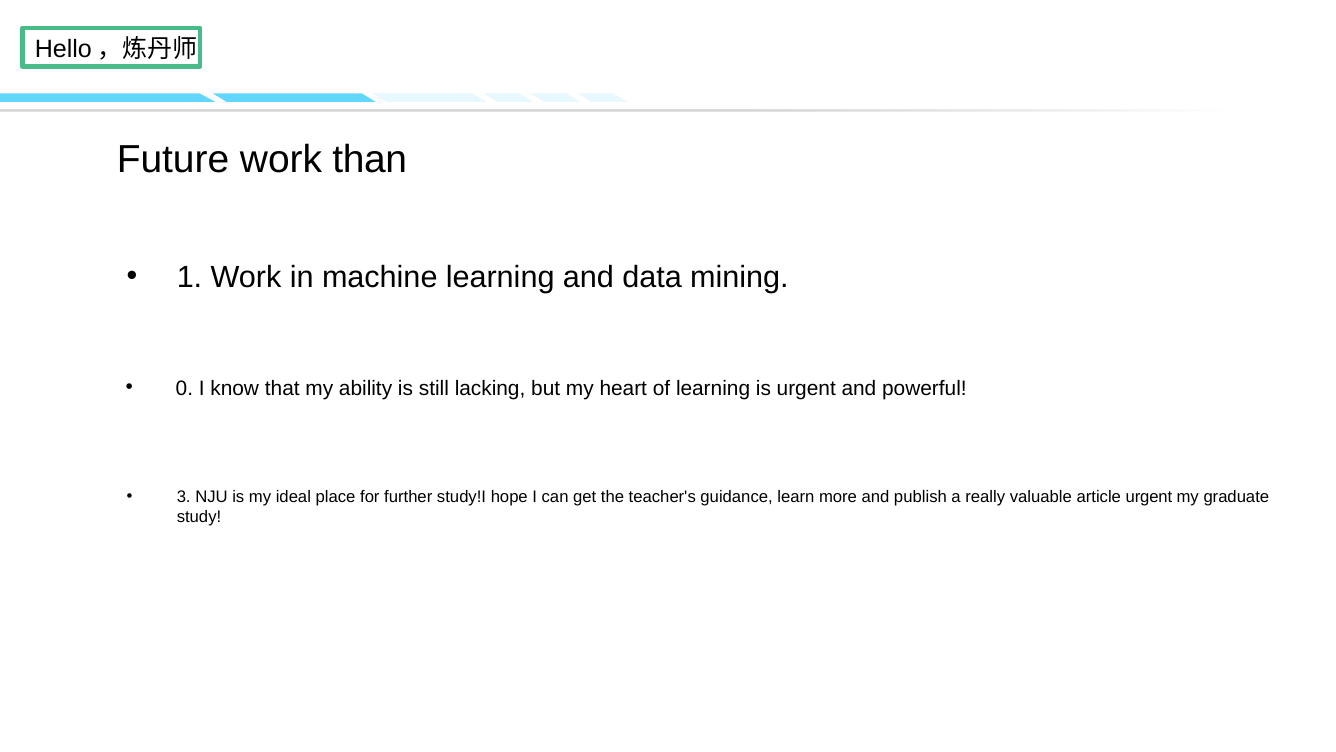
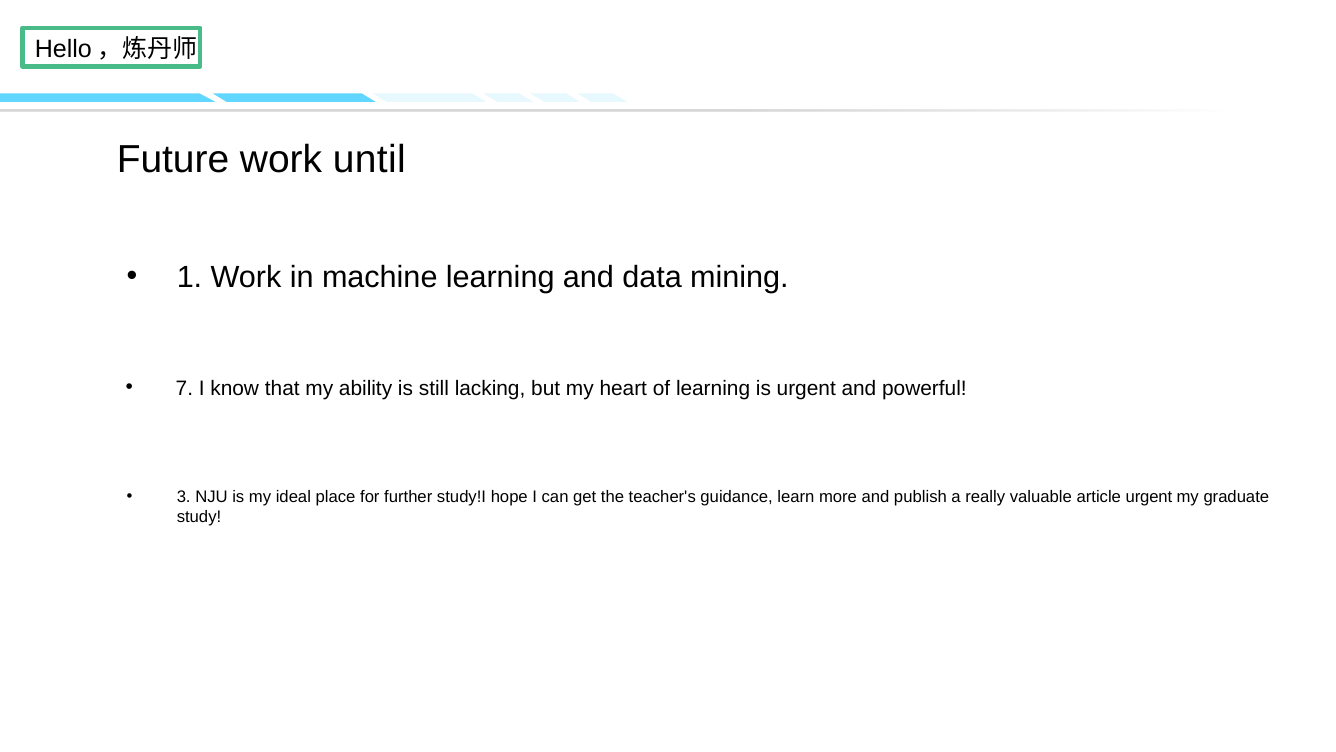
than: than -> until
0: 0 -> 7
